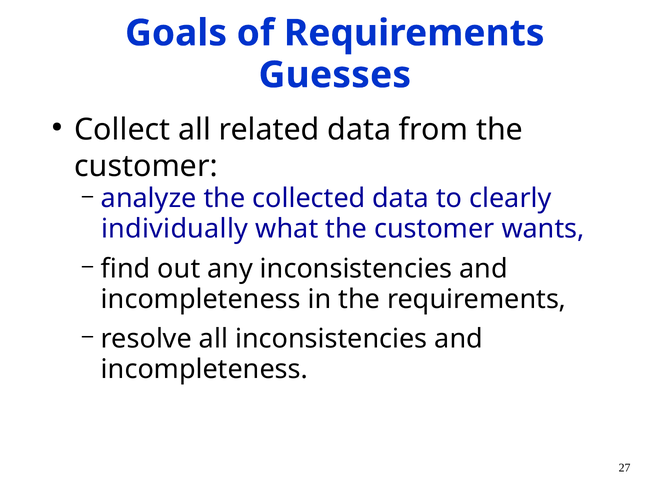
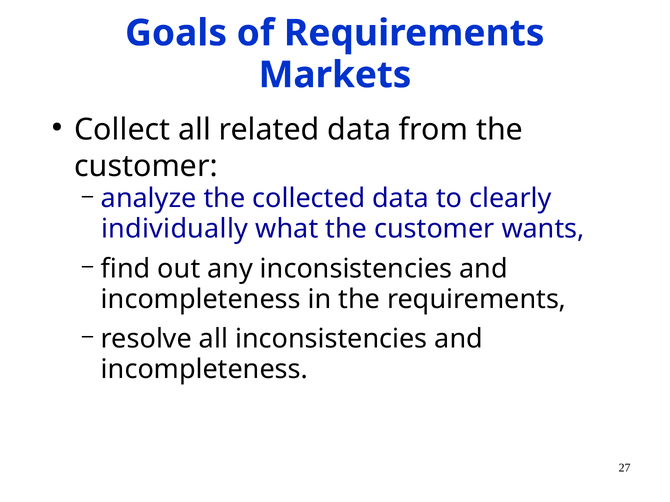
Guesses: Guesses -> Markets
